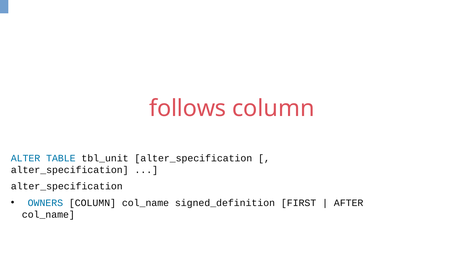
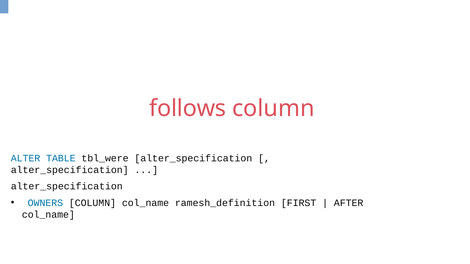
tbl_unit: tbl_unit -> tbl_were
signed_definition: signed_definition -> ramesh_definition
